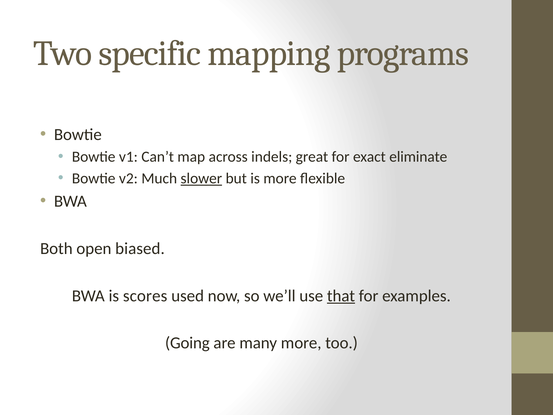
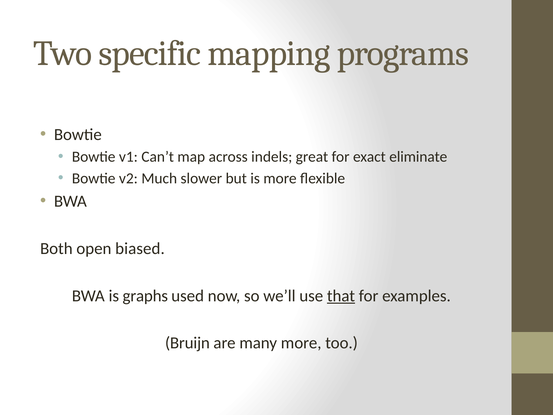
slower underline: present -> none
scores: scores -> graphs
Going: Going -> Bruijn
